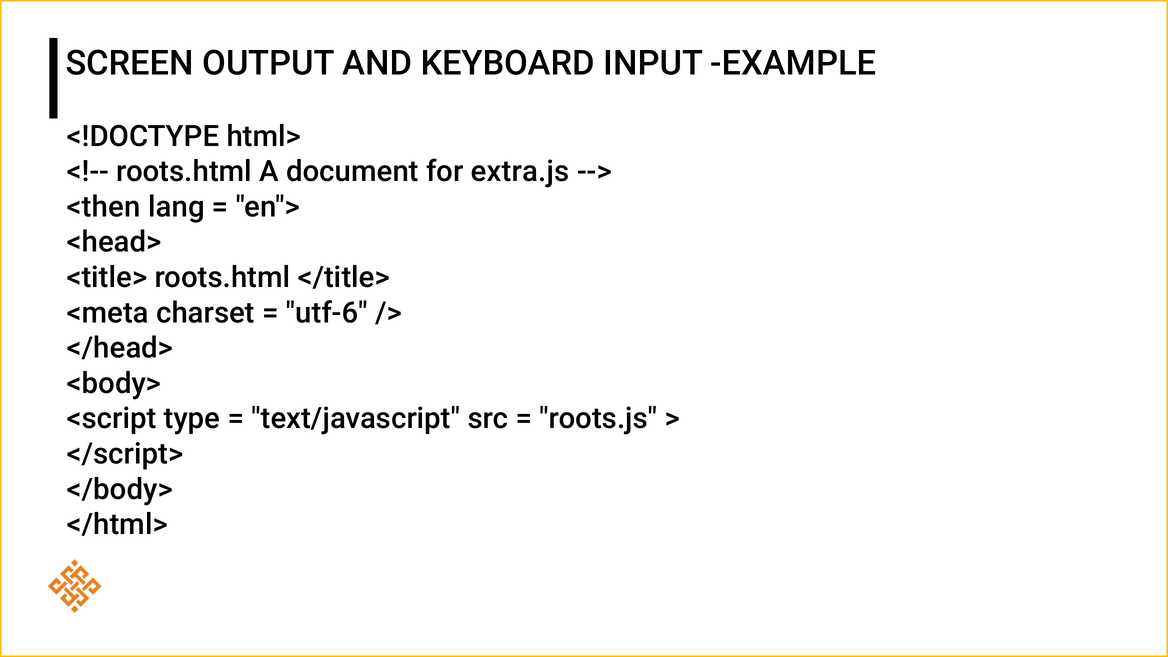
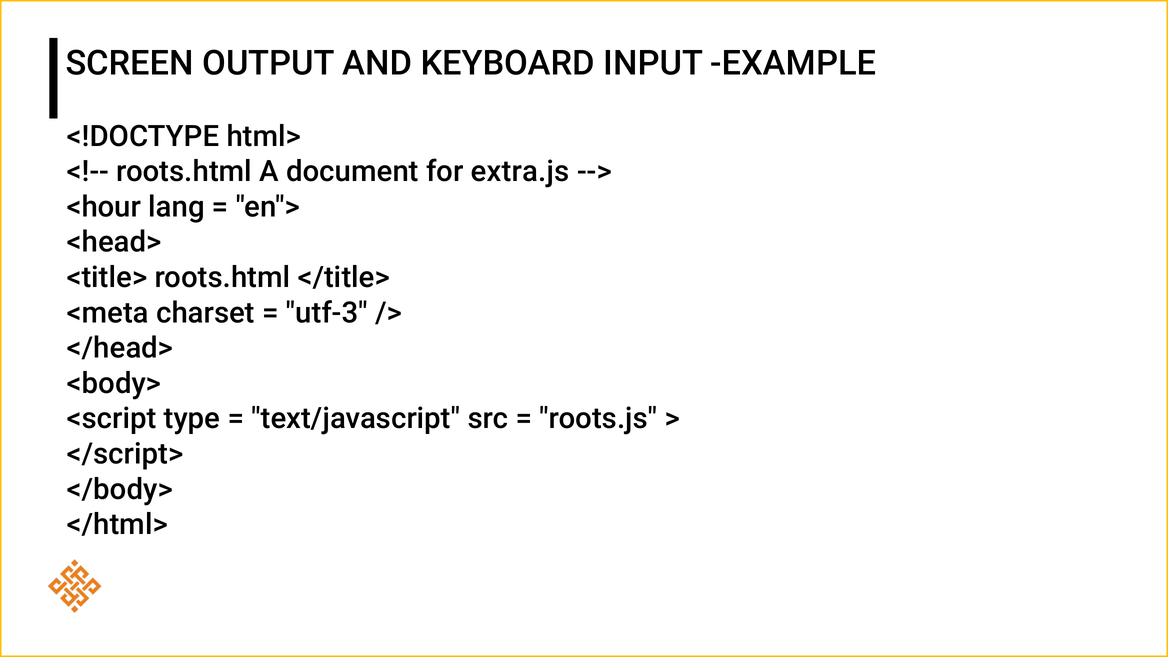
<then: <then -> <hour
utf-6: utf-6 -> utf-3
